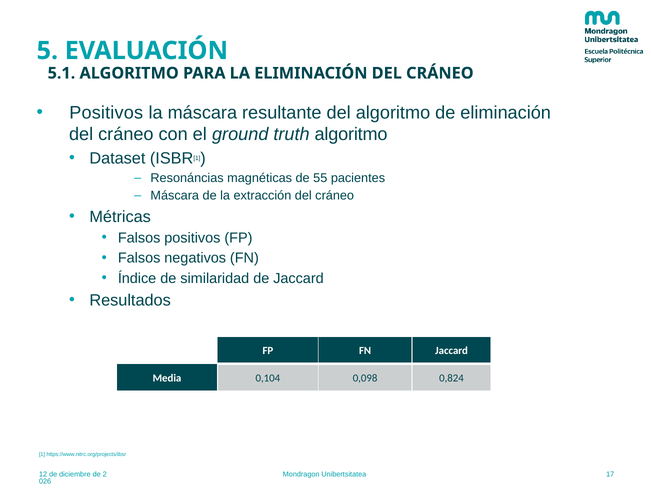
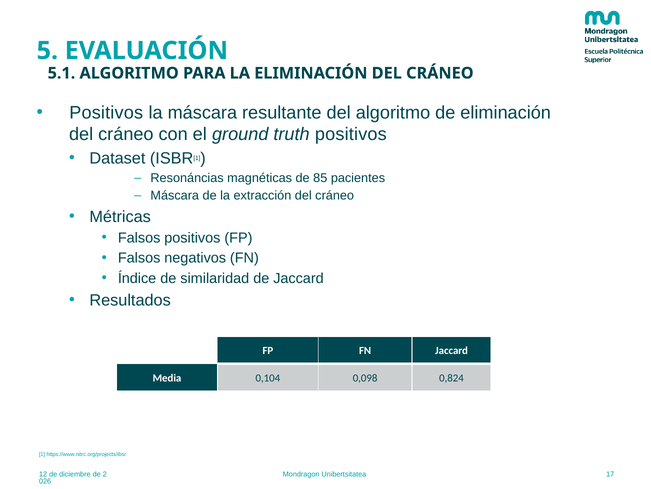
truth algoritmo: algoritmo -> positivos
55: 55 -> 85
